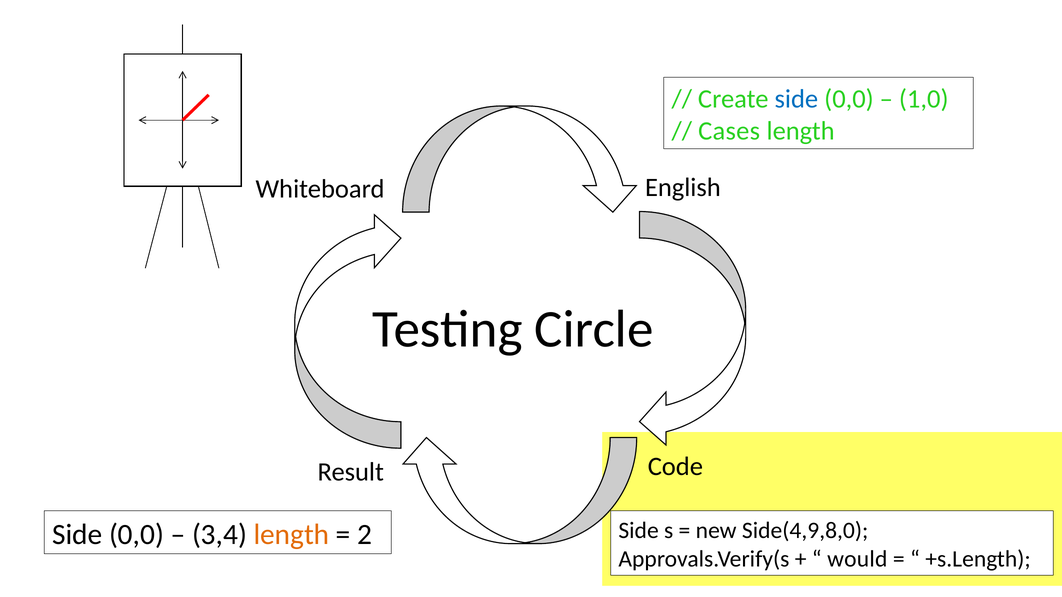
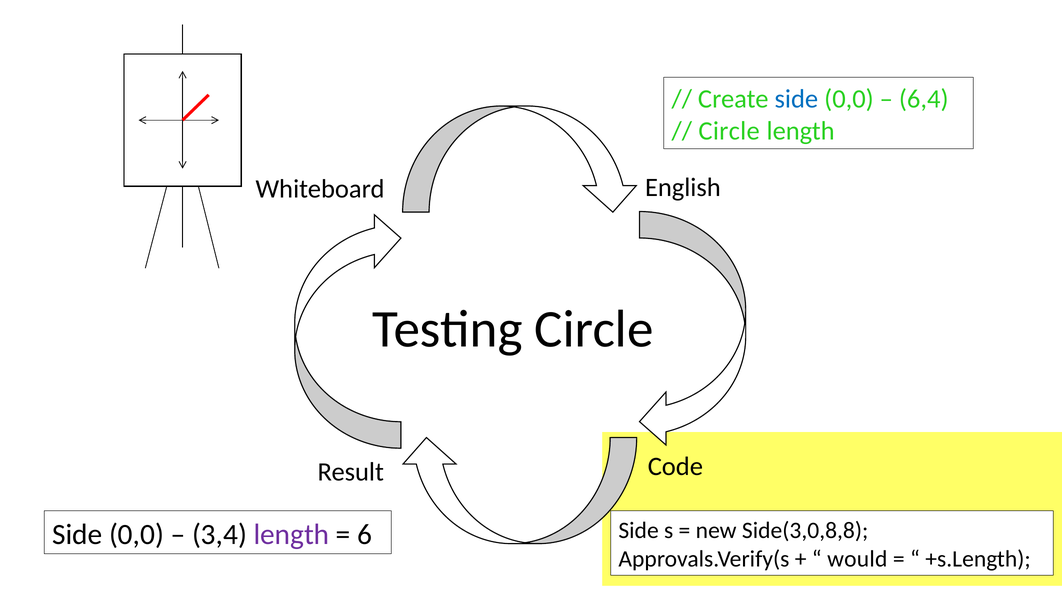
1,0: 1,0 -> 6,4
Cases at (729, 131): Cases -> Circle
Side(4,9,8,0: Side(4,9,8,0 -> Side(3,0,8,8
length at (292, 535) colour: orange -> purple
2: 2 -> 6
